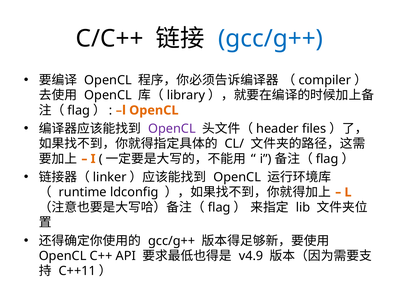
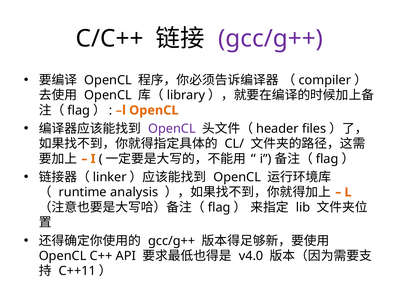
gcc/g++ at (271, 39) colour: blue -> purple
ldconfig: ldconfig -> analysis
v4.9: v4.9 -> v4.0
